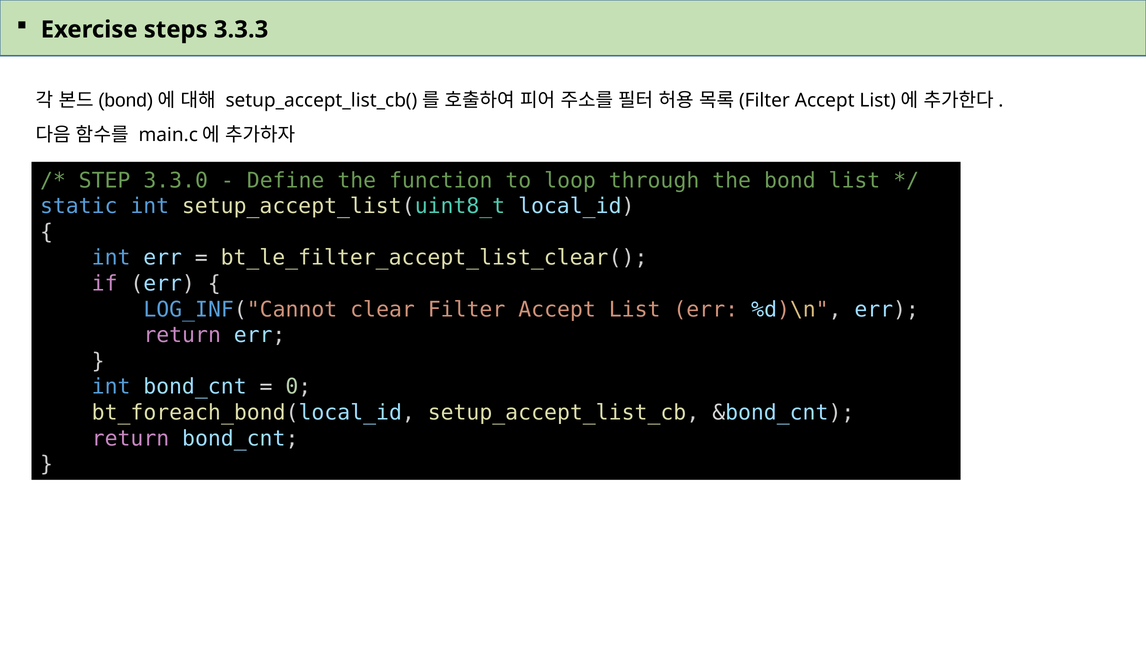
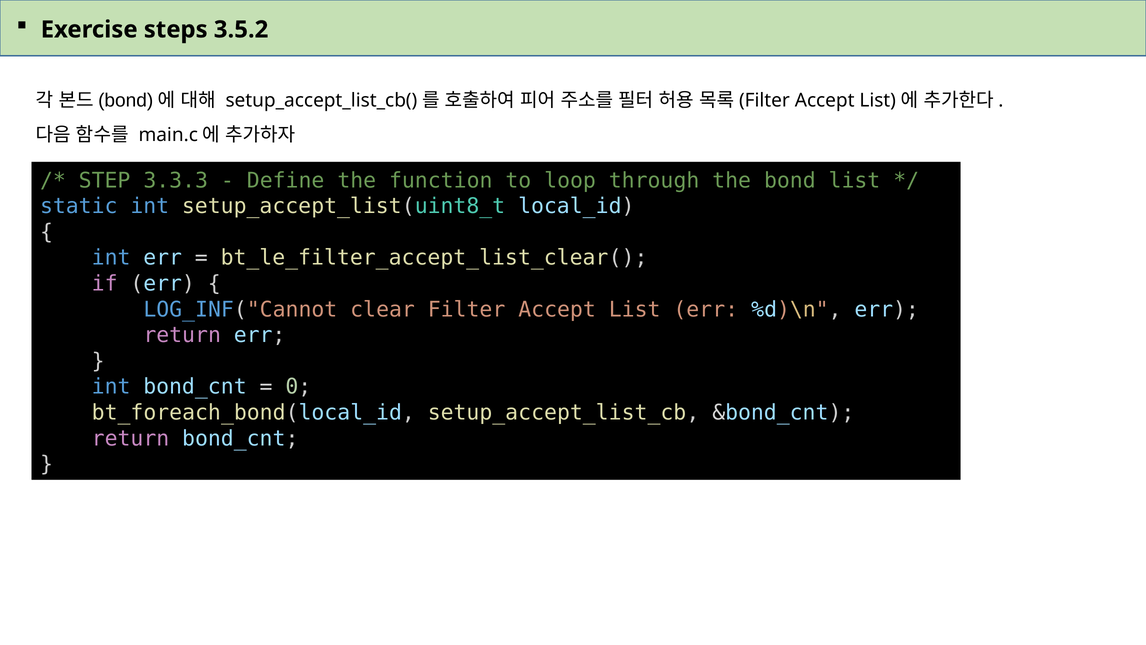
3.3.3: 3.3.3 -> 3.5.2
3.3.0: 3.3.0 -> 3.3.3
